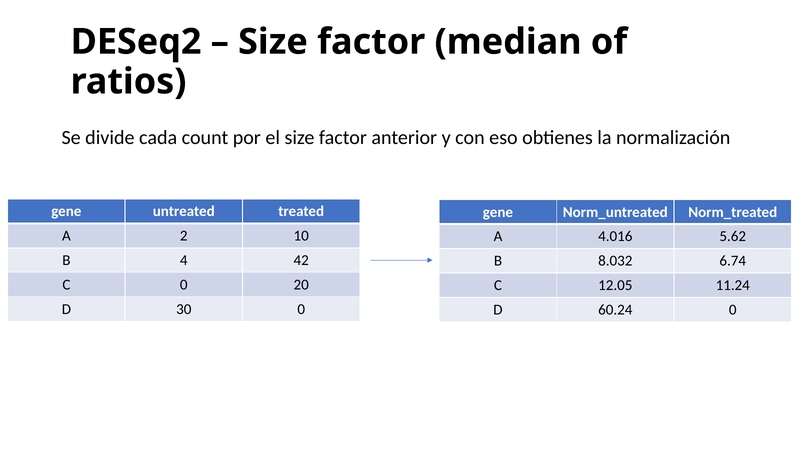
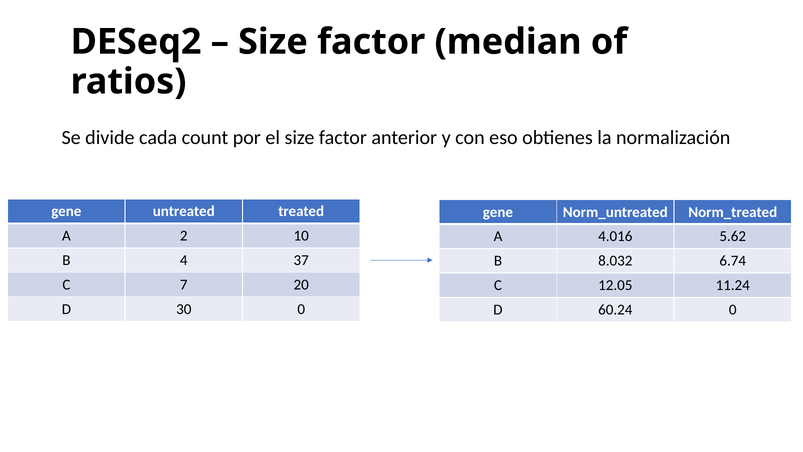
42: 42 -> 37
C 0: 0 -> 7
